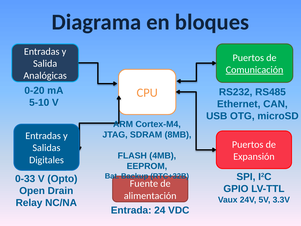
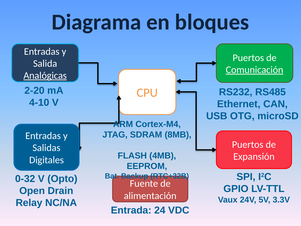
Analógicas underline: none -> present
0-20: 0-20 -> 2-20
5-10: 5-10 -> 4-10
0-33: 0-33 -> 0-32
